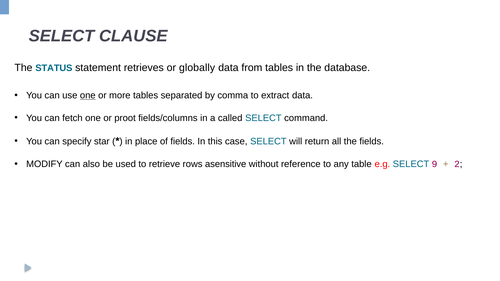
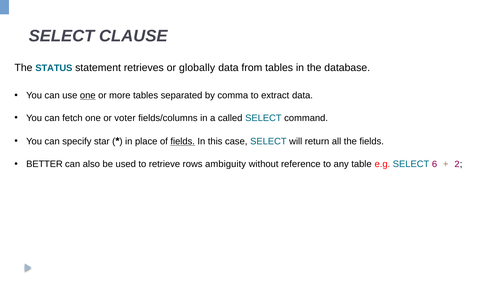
proot: proot -> voter
fields at (183, 142) underline: none -> present
MODIFY: MODIFY -> BETTER
asensitive: asensitive -> ambiguity
9: 9 -> 6
